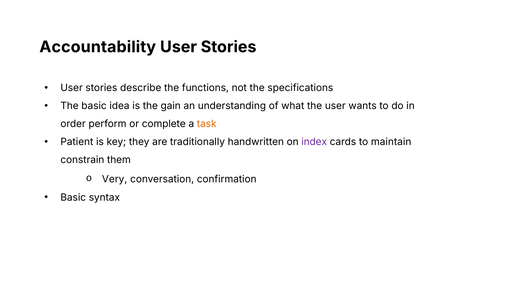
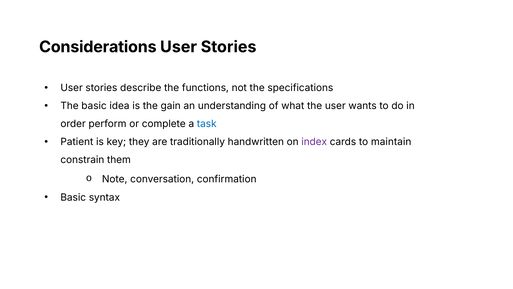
Accountability: Accountability -> Considerations
task colour: orange -> blue
Very: Very -> Note
